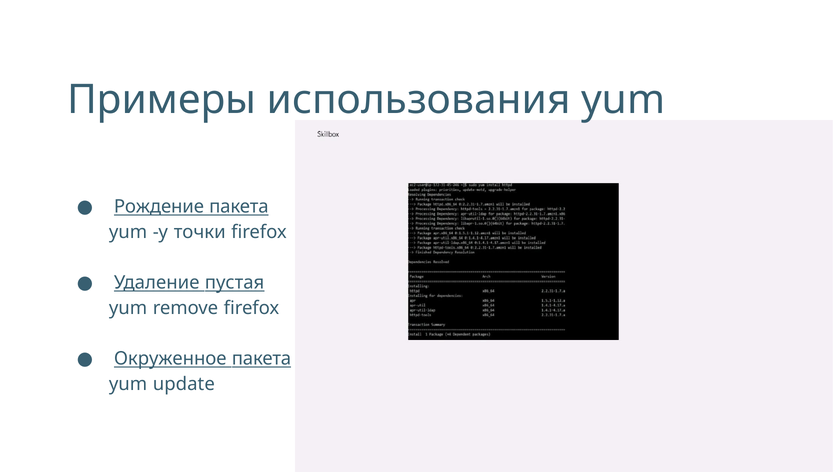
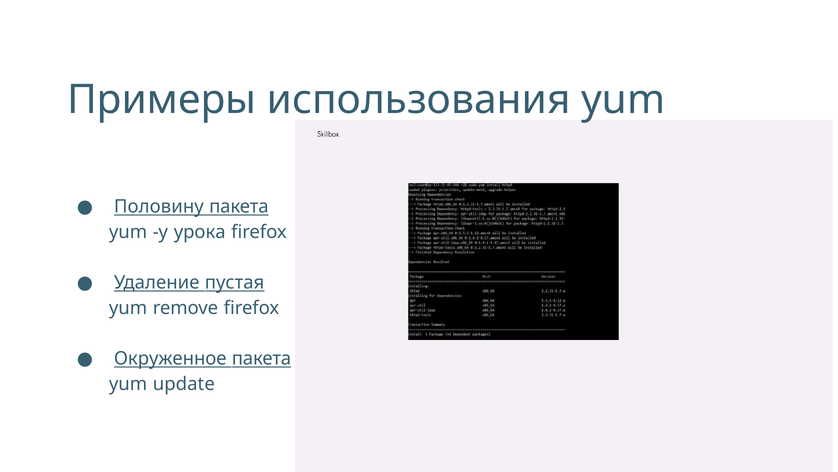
Рождение: Рождение -> Половину
точки: точки -> урока
